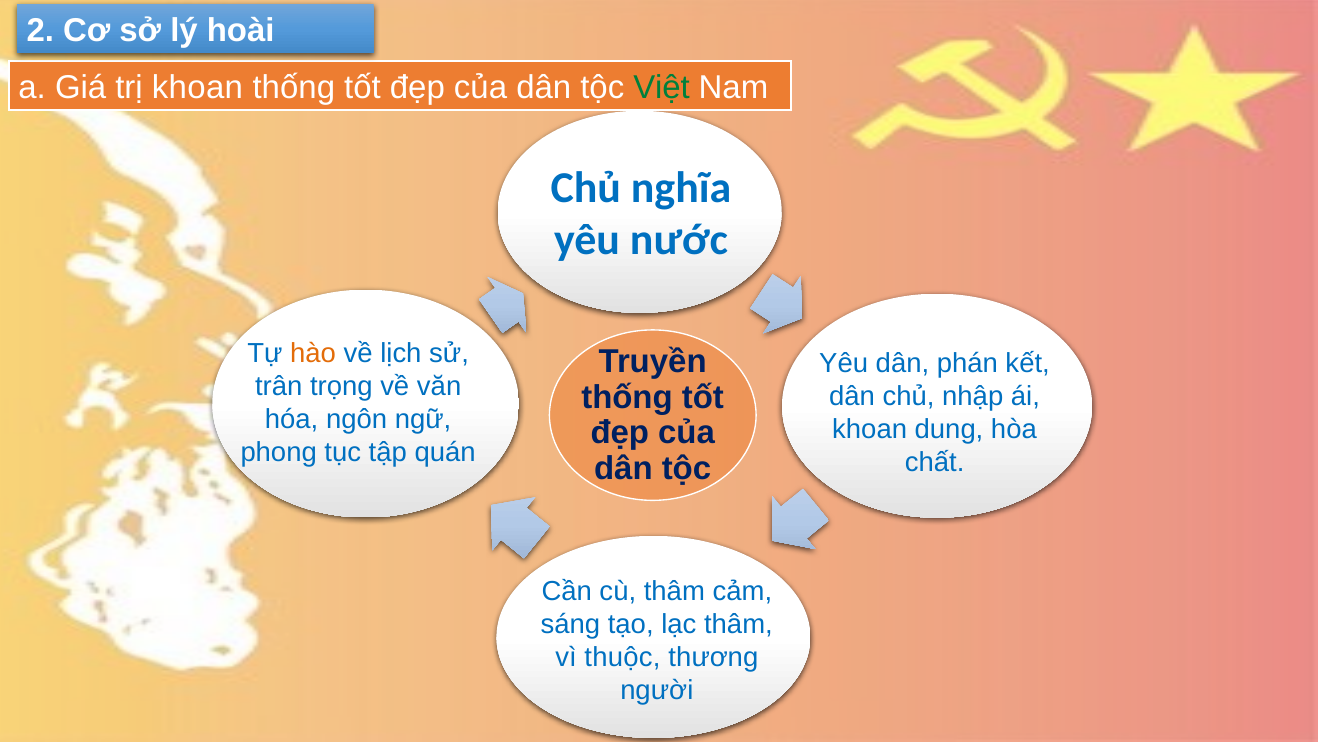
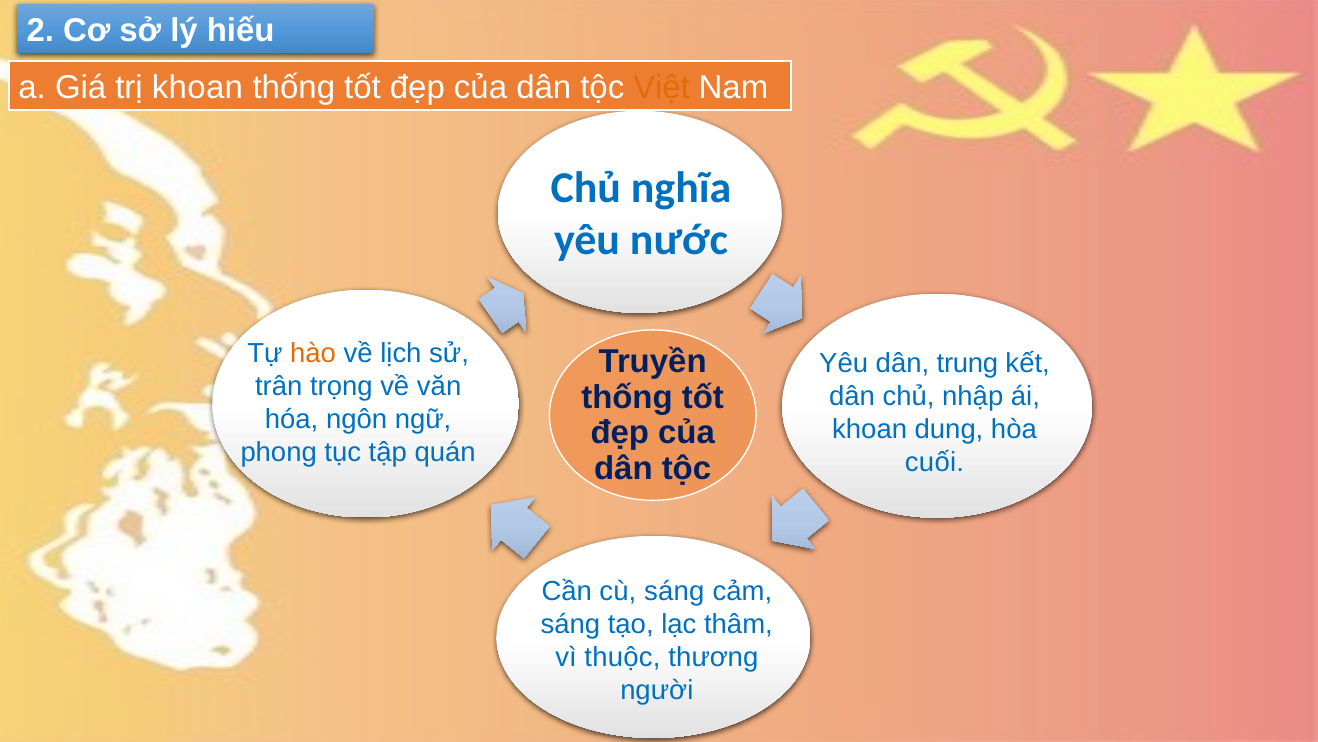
hoài: hoài -> hiếu
Việt colour: green -> orange
phán: phán -> trung
chất: chất -> cuối
cù thâm: thâm -> sáng
